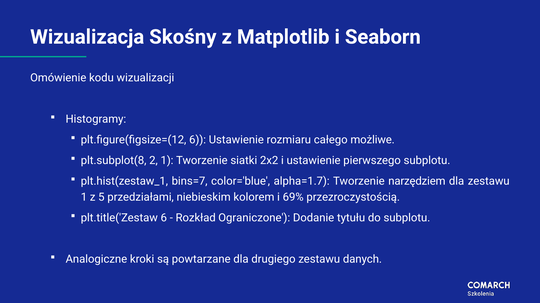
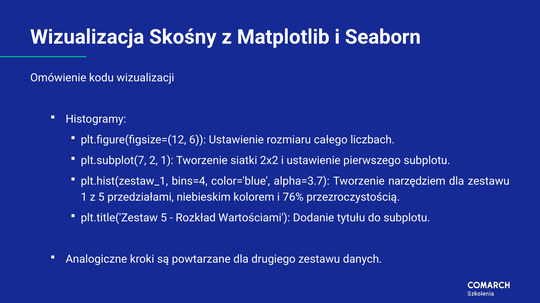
możliwe: możliwe -> liczbach
plt.subplot(8: plt.subplot(8 -> plt.subplot(7
bins=7: bins=7 -> bins=4
alpha=1.7: alpha=1.7 -> alpha=3.7
69%: 69% -> 76%
plt.title('Zestaw 6: 6 -> 5
Ograniczone: Ograniczone -> Wartościami
